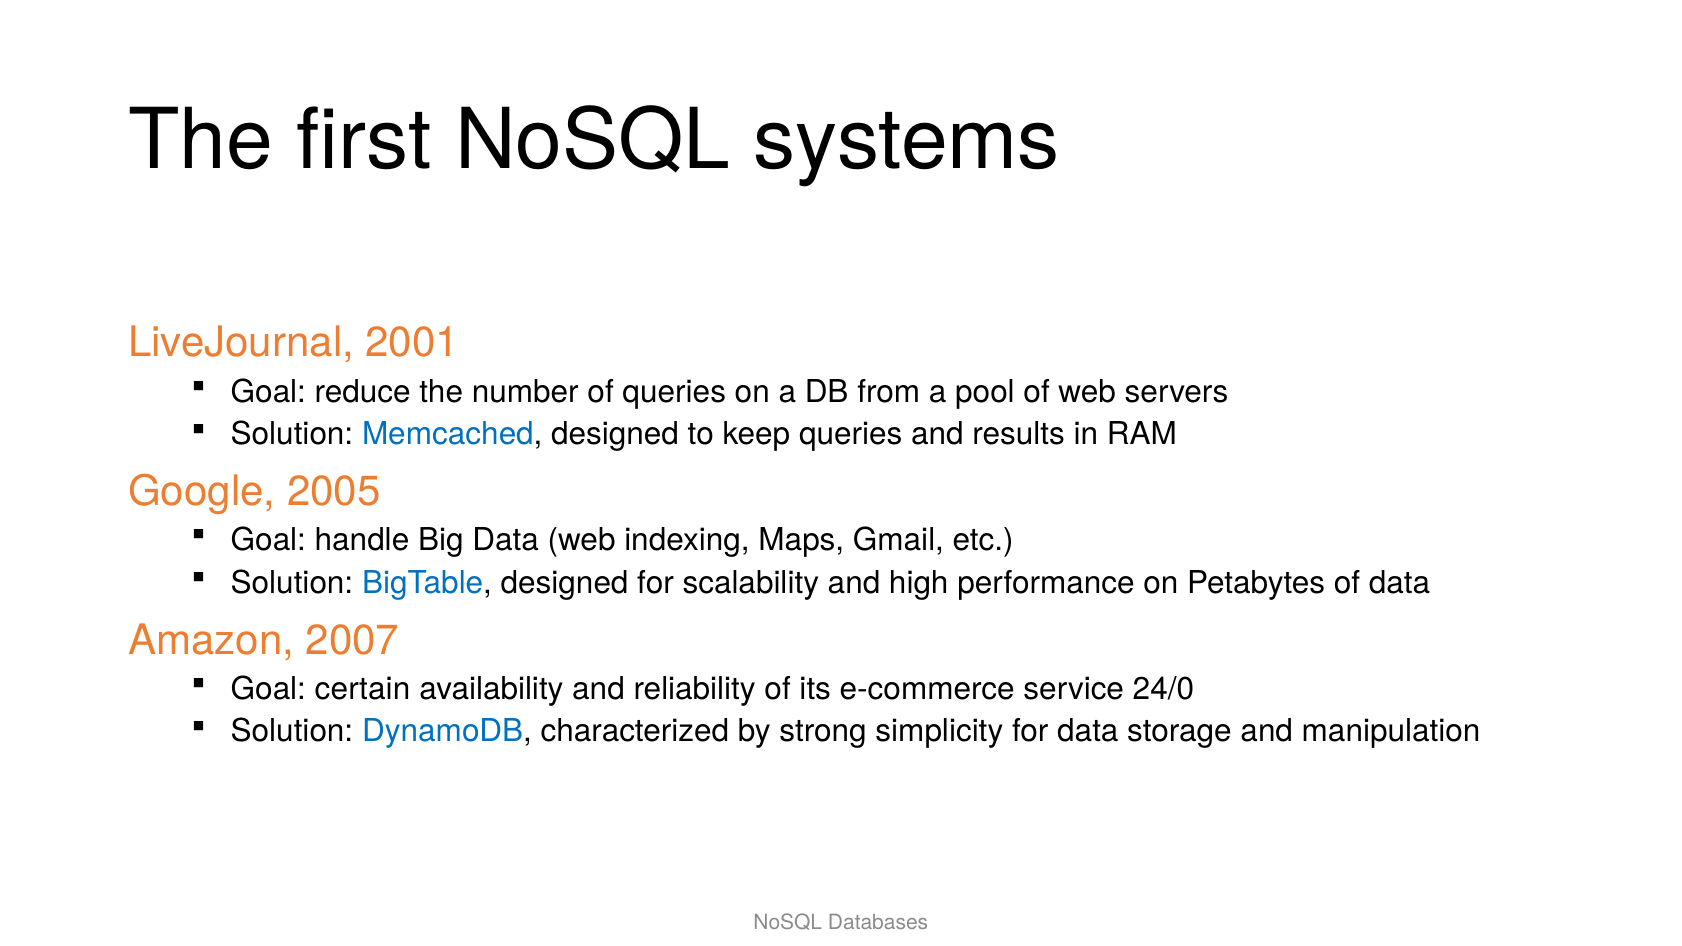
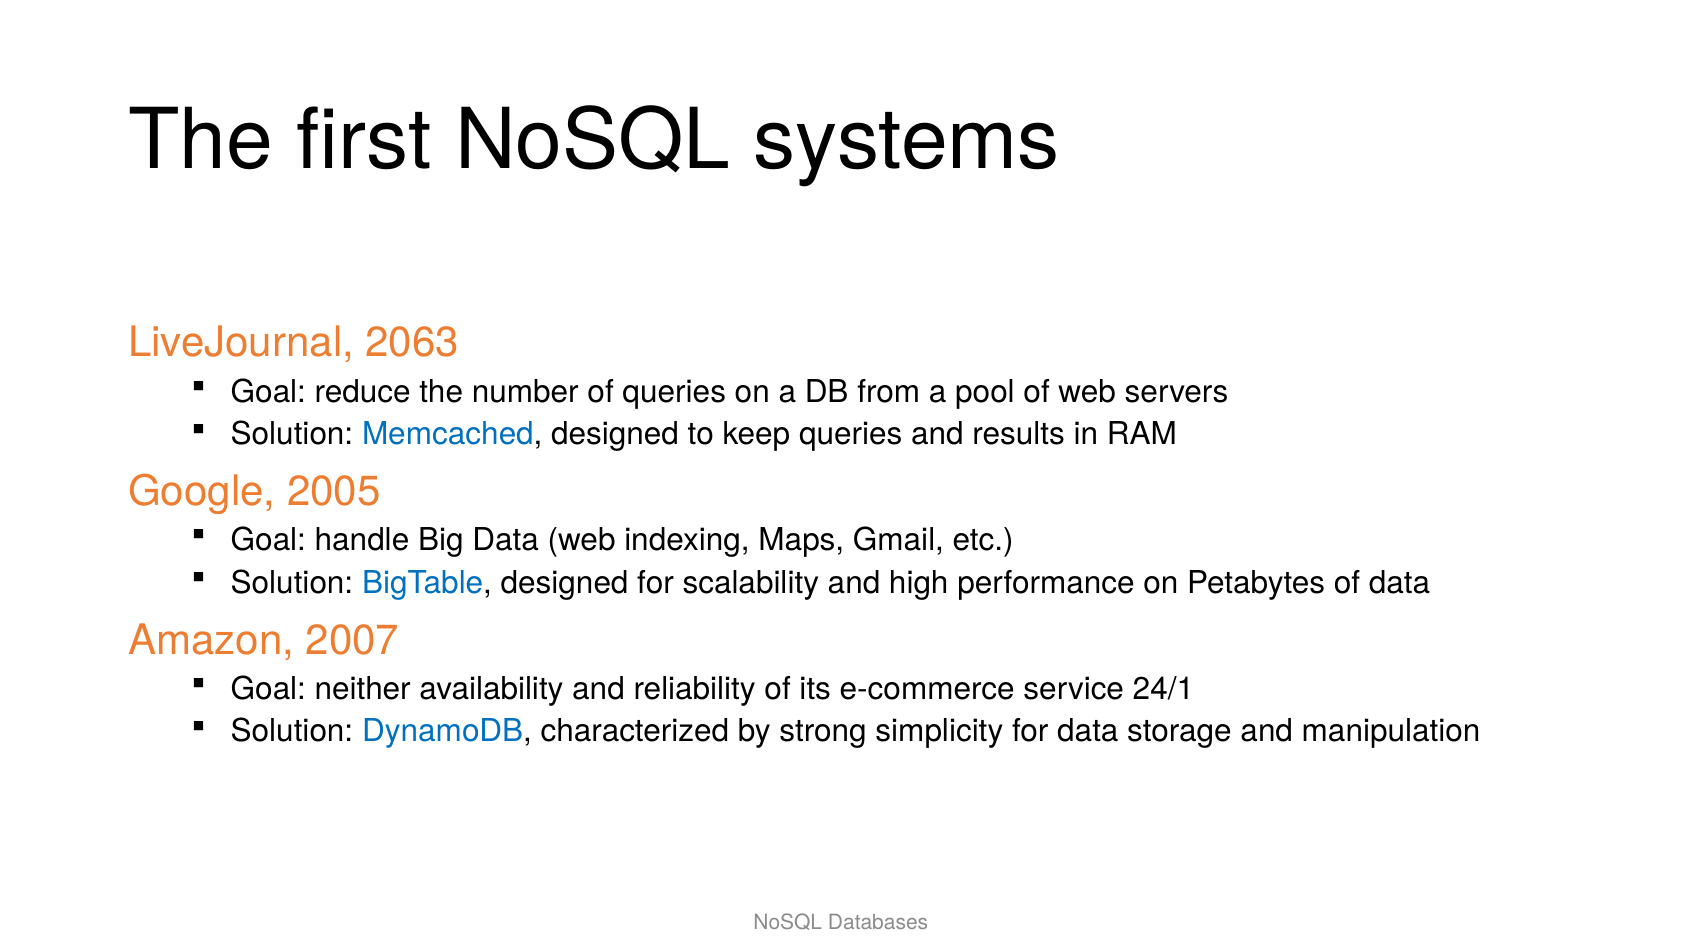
2001: 2001 -> 2063
certain: certain -> neither
24/0: 24/0 -> 24/1
